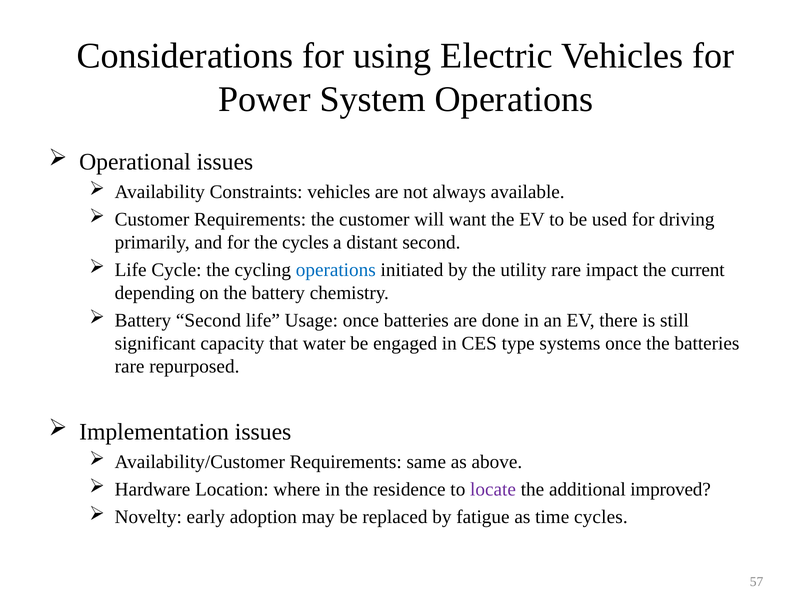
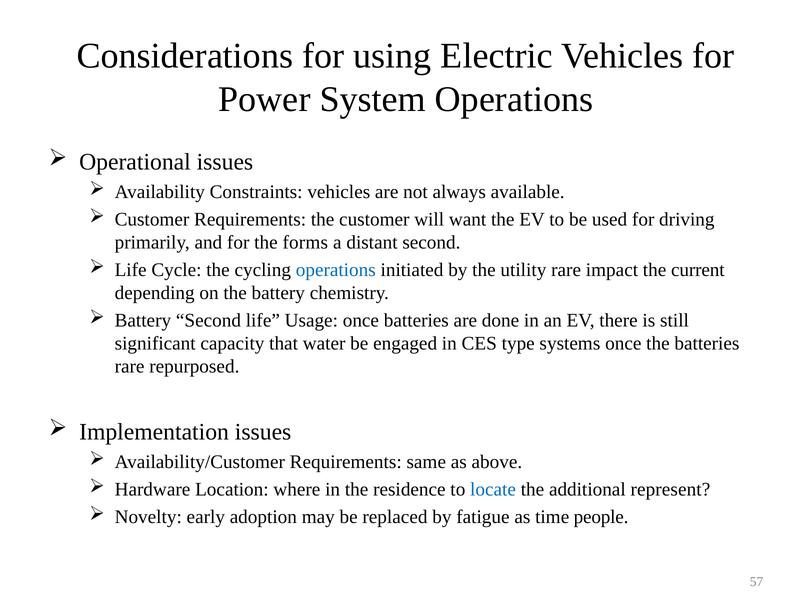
the cycles: cycles -> forms
locate colour: purple -> blue
improved: improved -> represent
time cycles: cycles -> people
